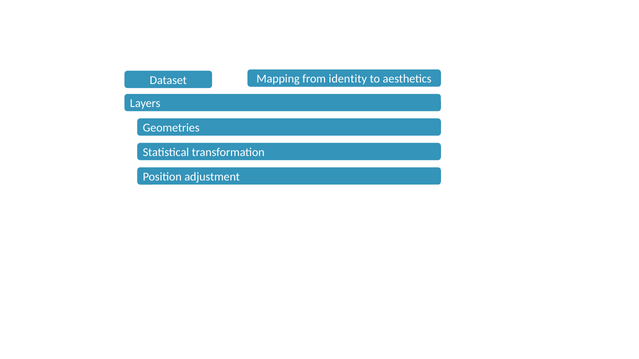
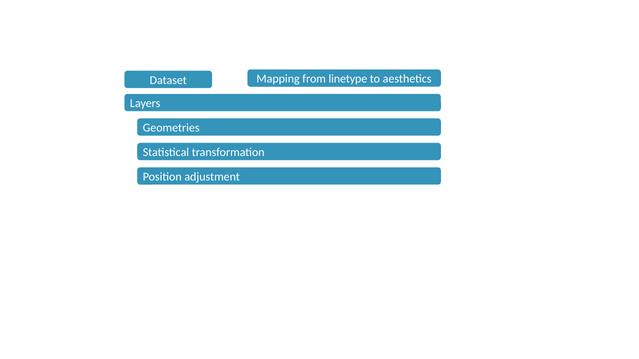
identity: identity -> linetype
